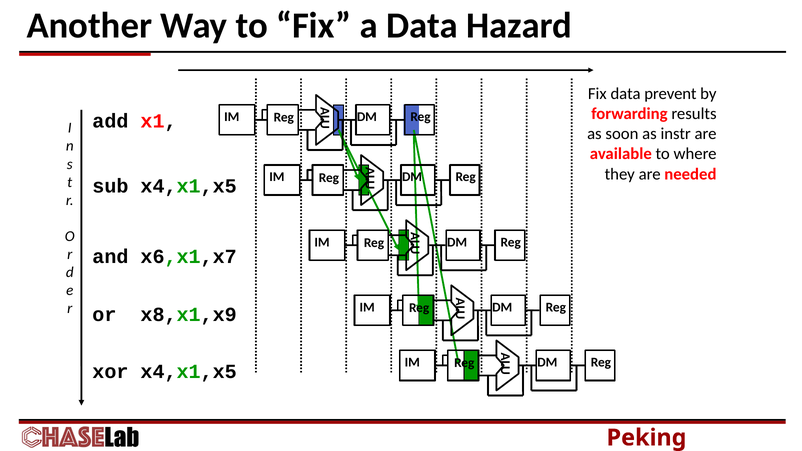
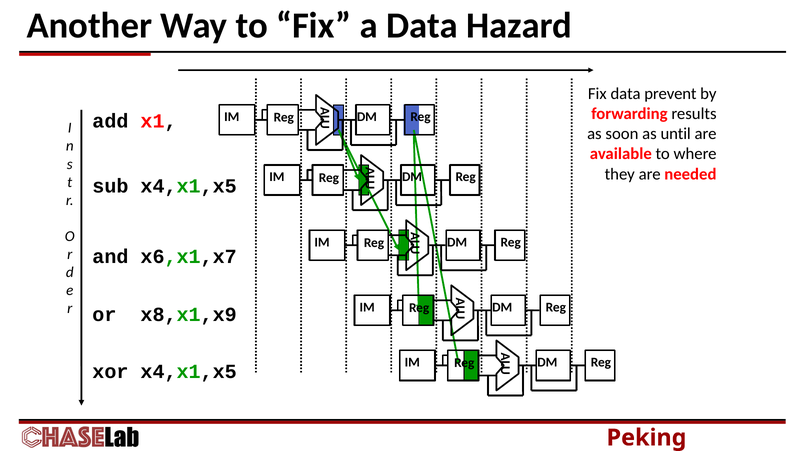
instr: instr -> until
